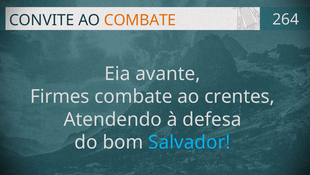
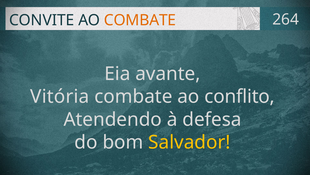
Firmes: Firmes -> Vitória
crentes: crentes -> conflito
Salvador colour: light blue -> yellow
